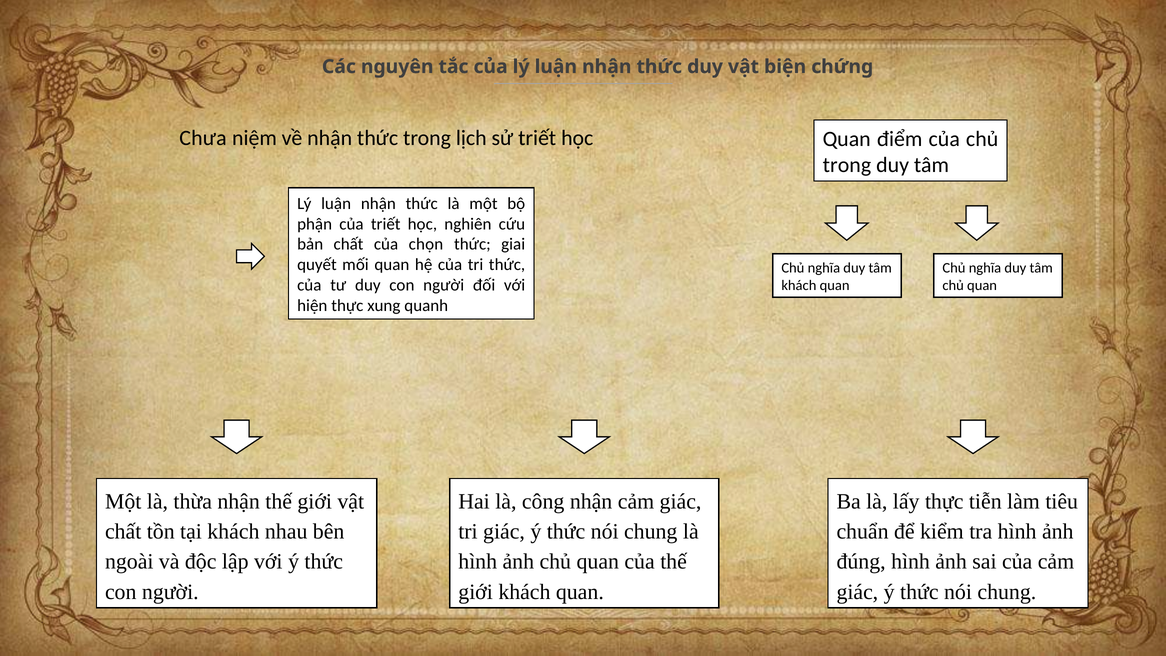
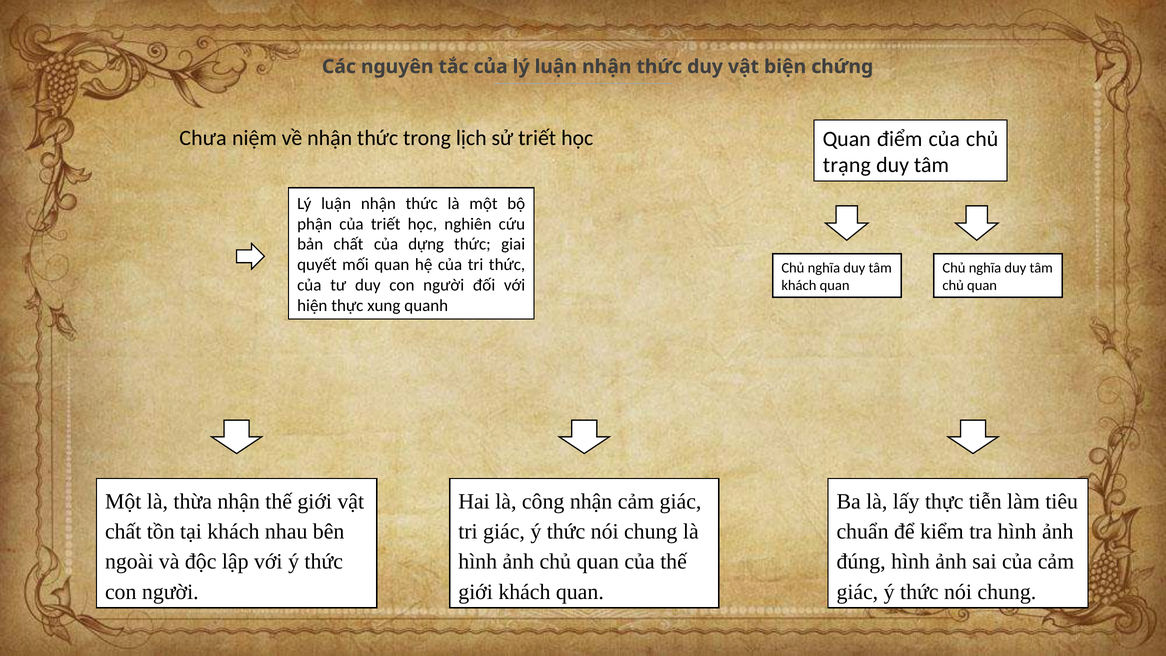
trong at (847, 165): trong -> trạng
chọn: chọn -> dựng
